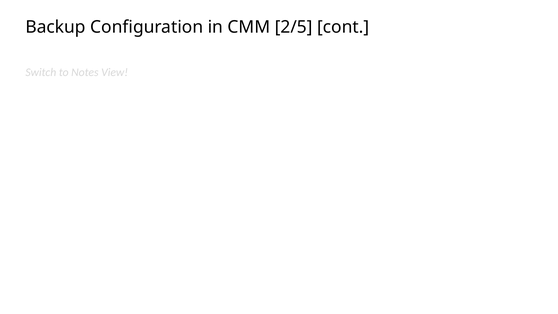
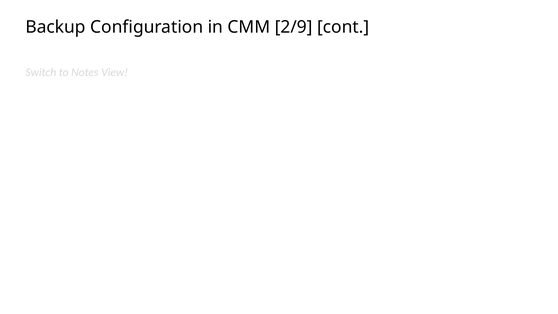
2/5: 2/5 -> 2/9
